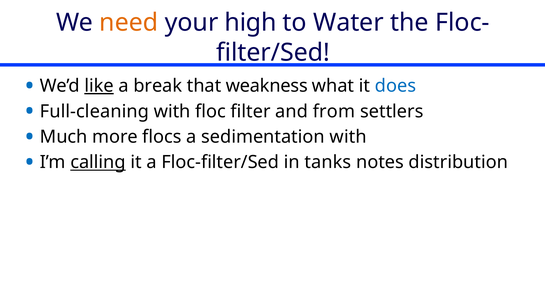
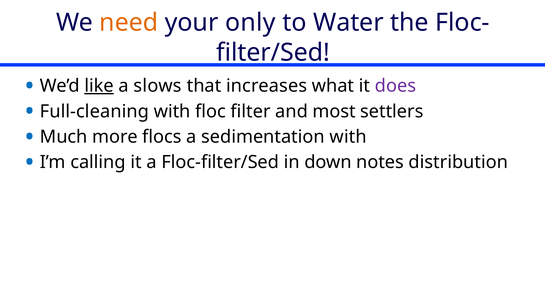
high: high -> only
break: break -> slows
weakness: weakness -> increases
does colour: blue -> purple
from: from -> most
calling underline: present -> none
tanks: tanks -> down
